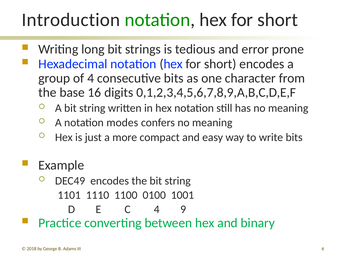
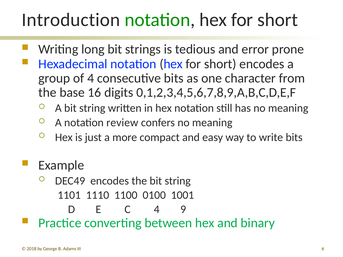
modes: modes -> review
